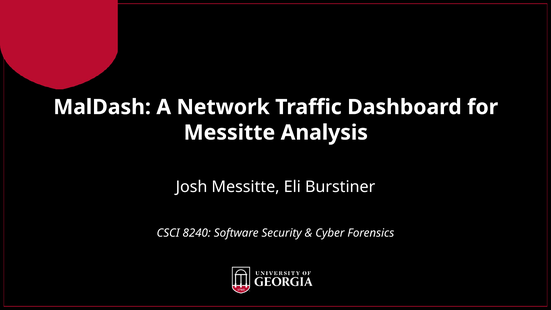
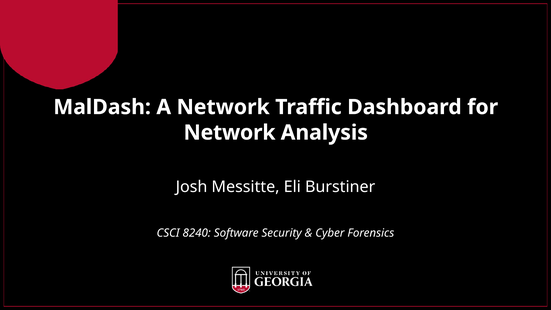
Messitte at (229, 133): Messitte -> Network
